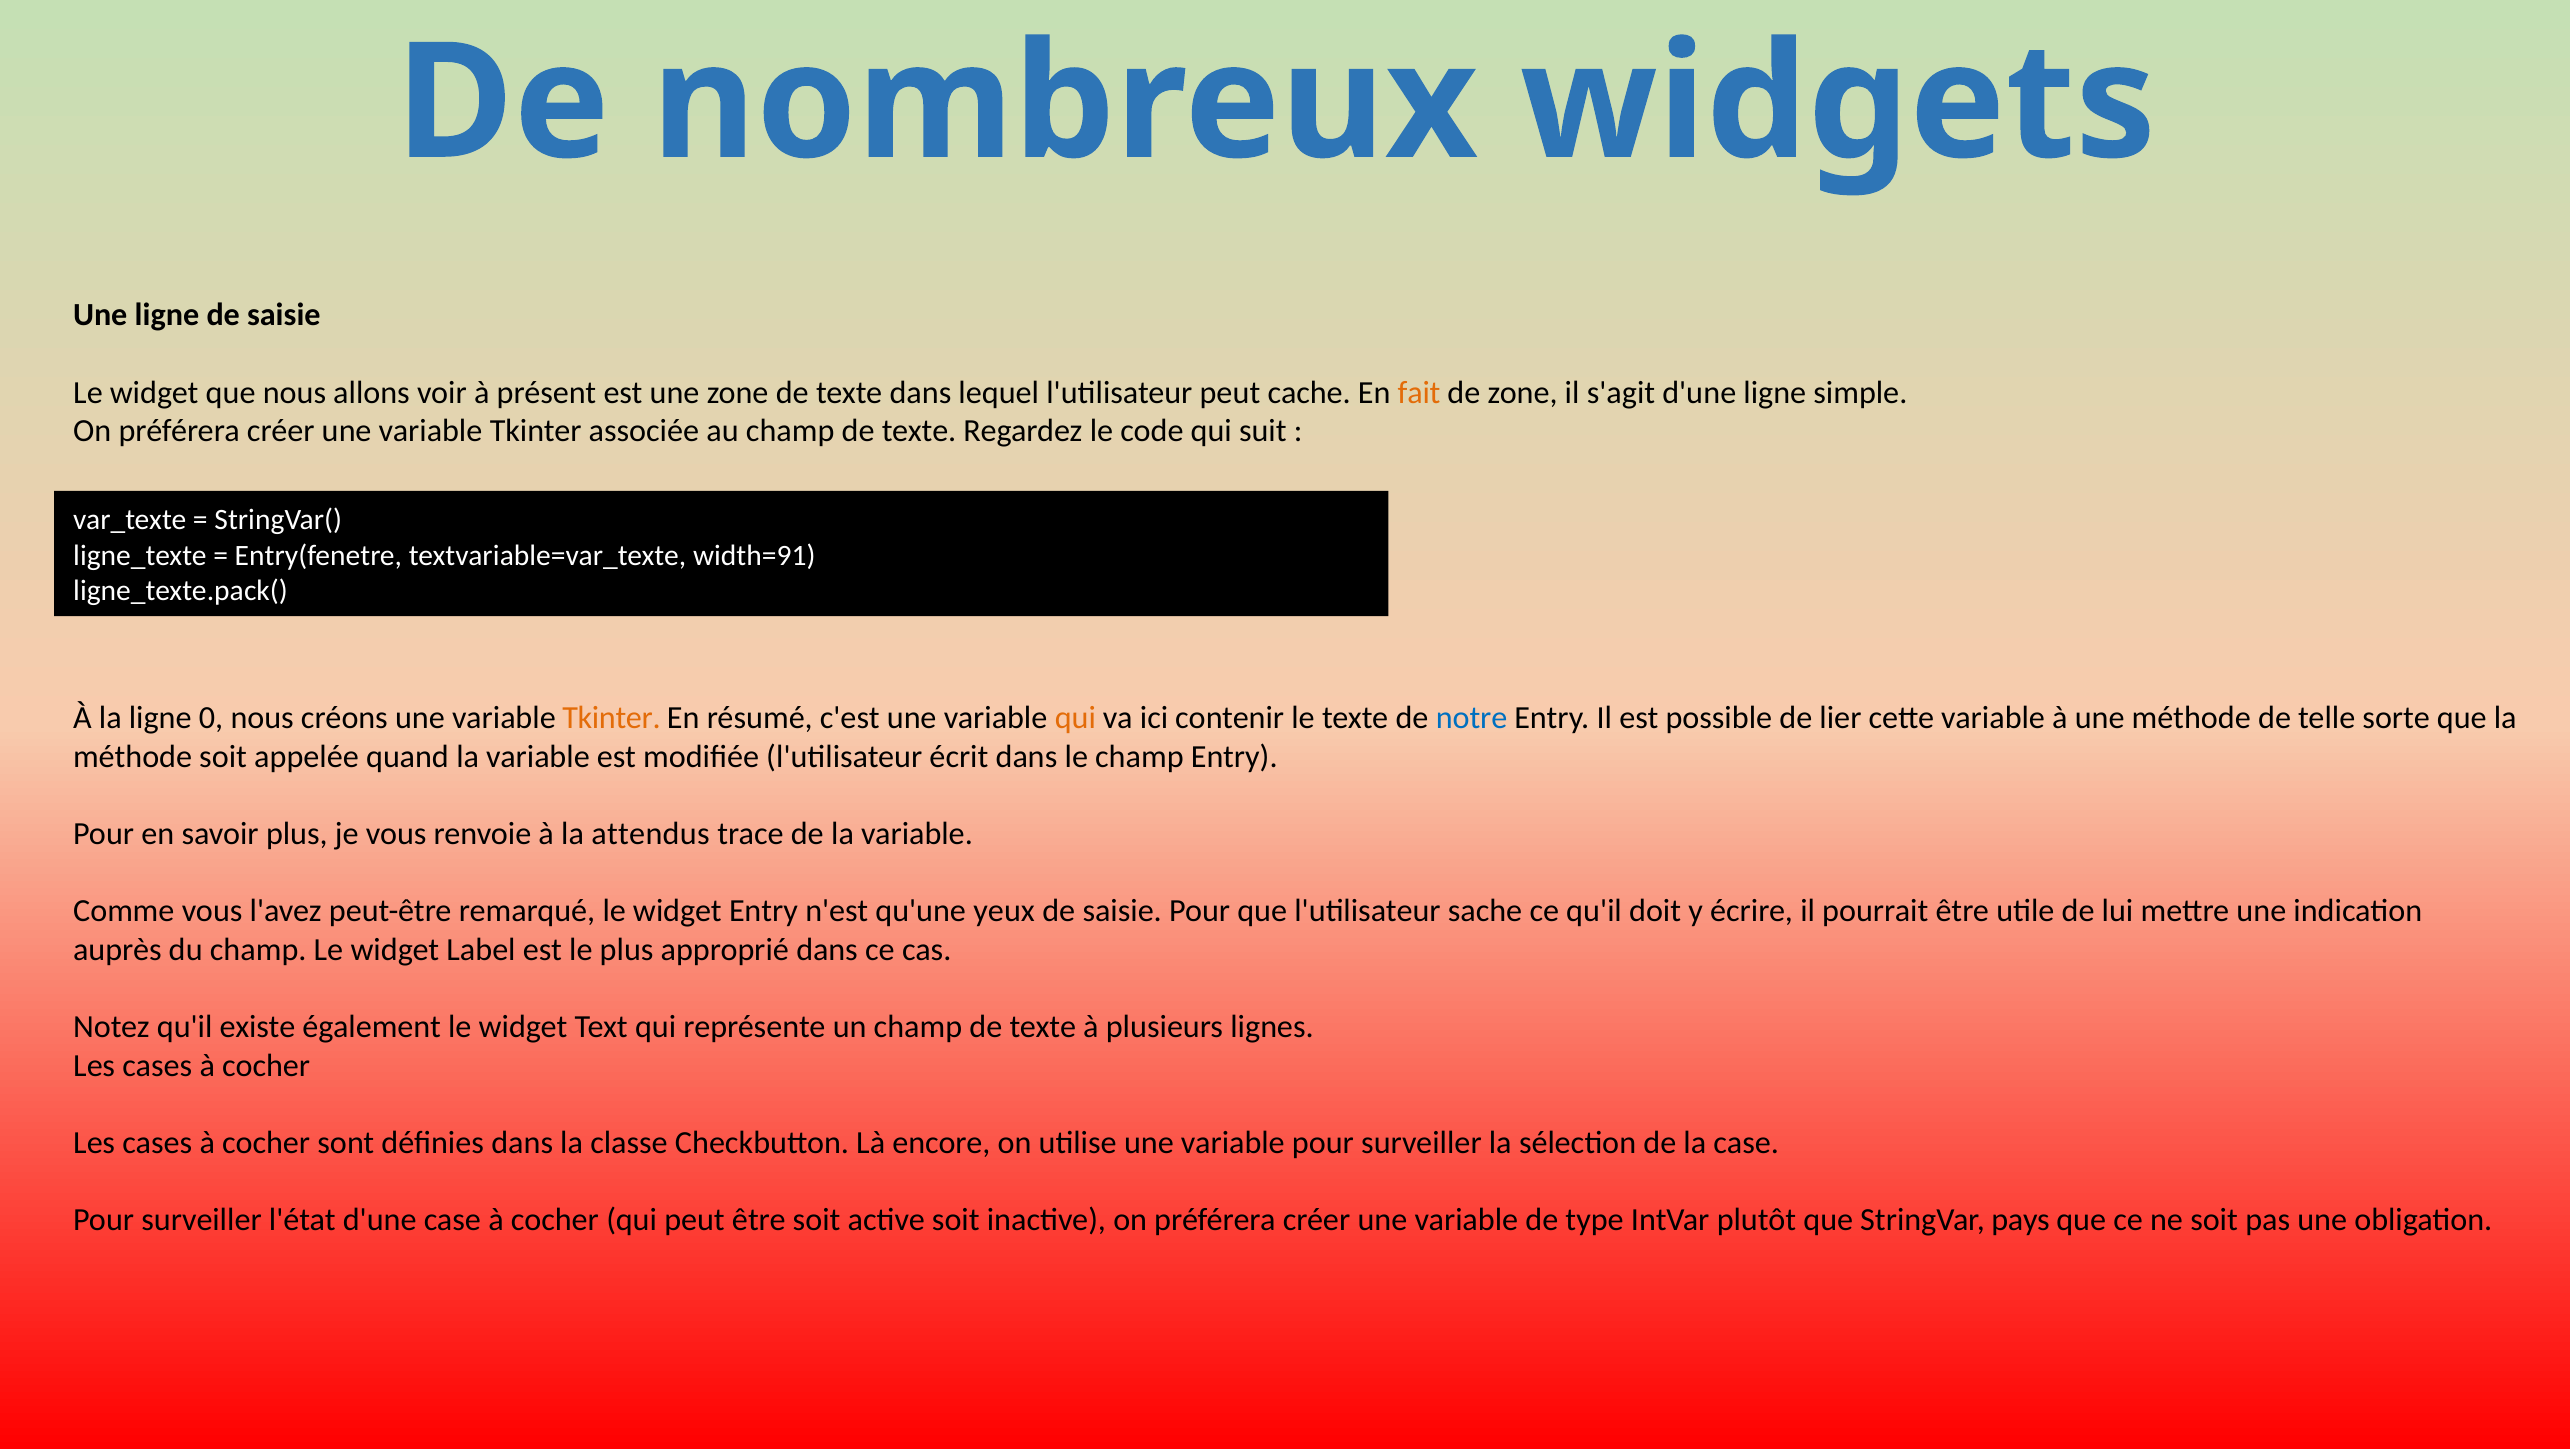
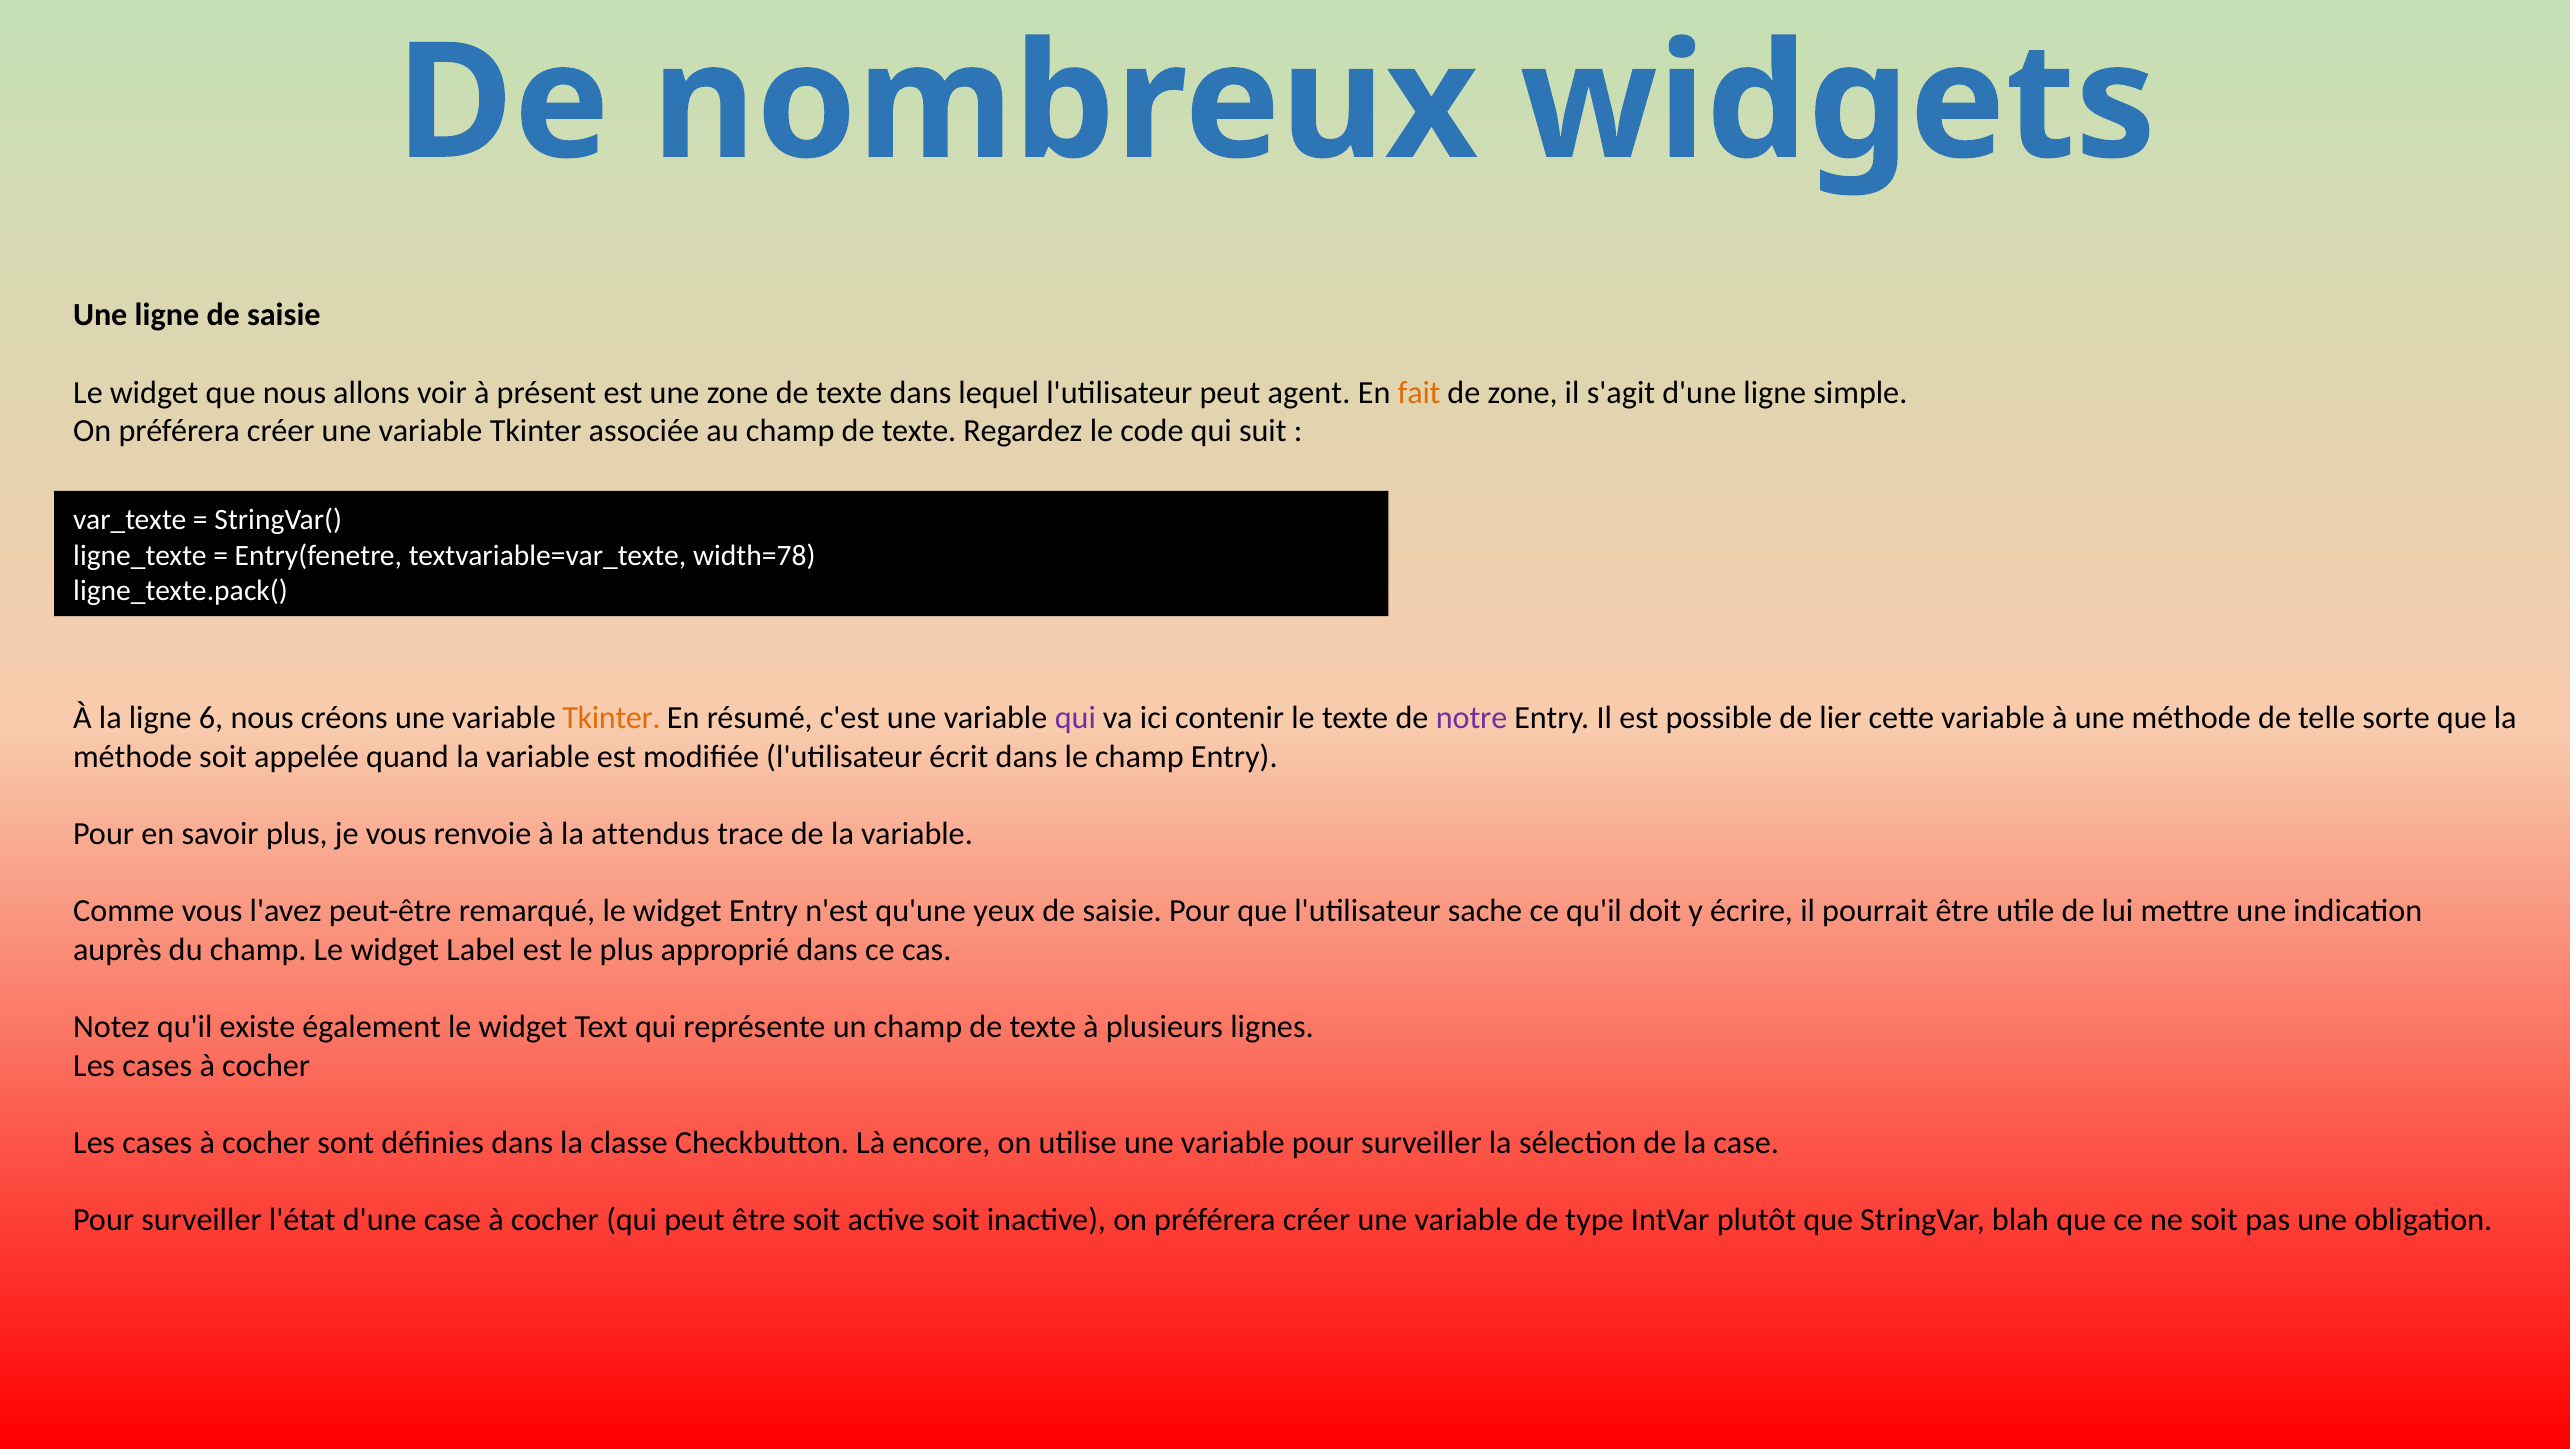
cache: cache -> agent
width=91: width=91 -> width=78
0: 0 -> 6
qui at (1075, 718) colour: orange -> purple
notre colour: blue -> purple
pays: pays -> blah
